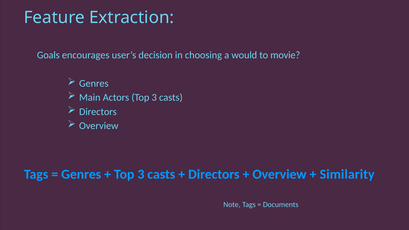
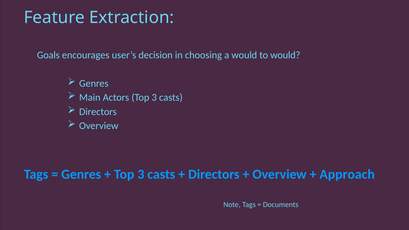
to movie: movie -> would
Similarity: Similarity -> Approach
